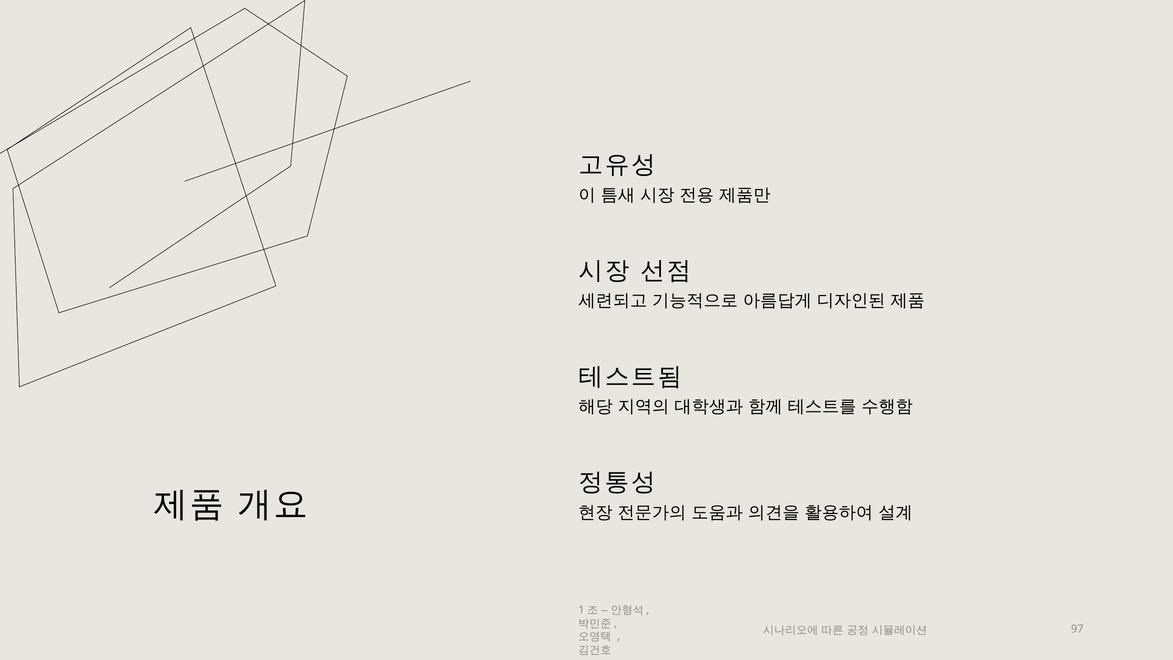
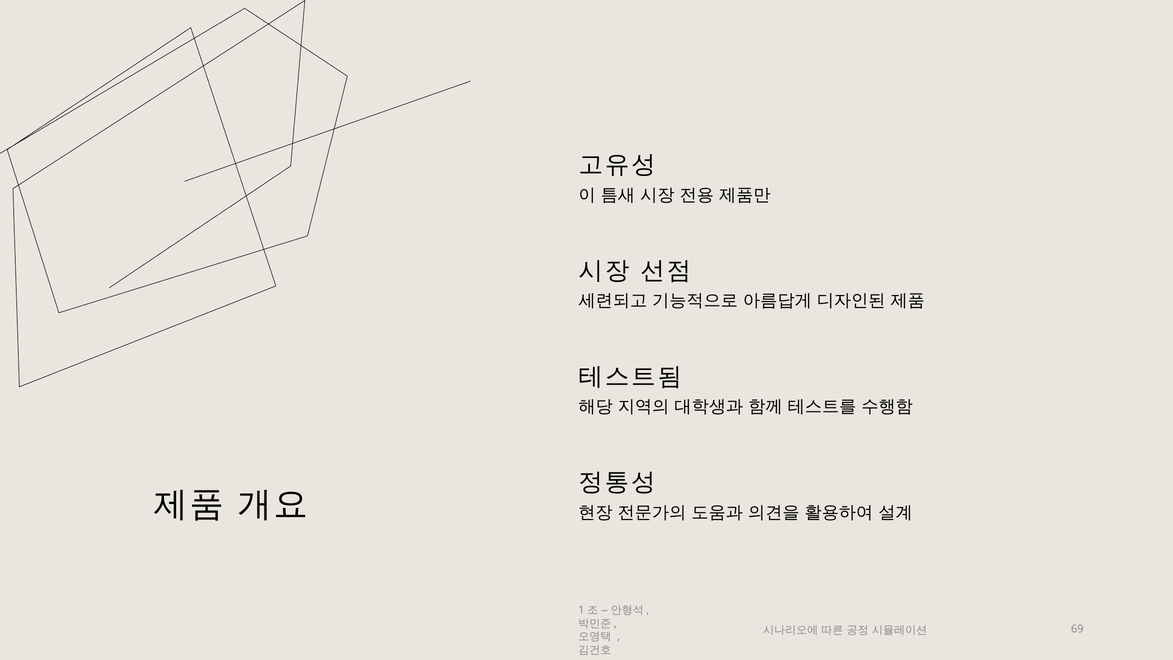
97: 97 -> 69
